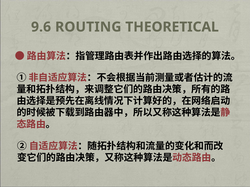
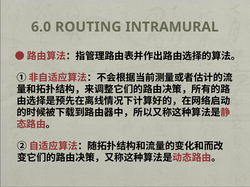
9.6: 9.6 -> 6.0
THEORETICAL: THEORETICAL -> INTRAMURAL
